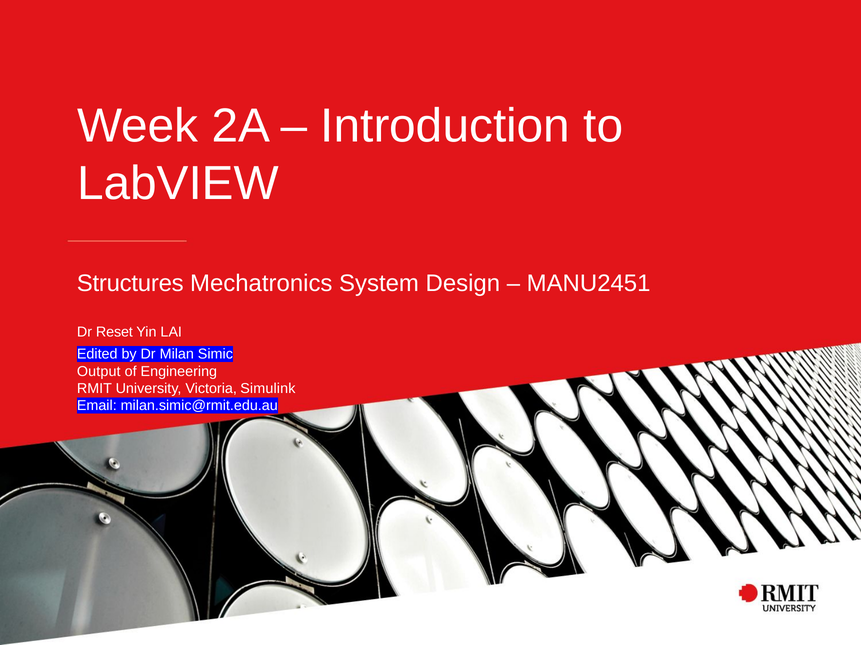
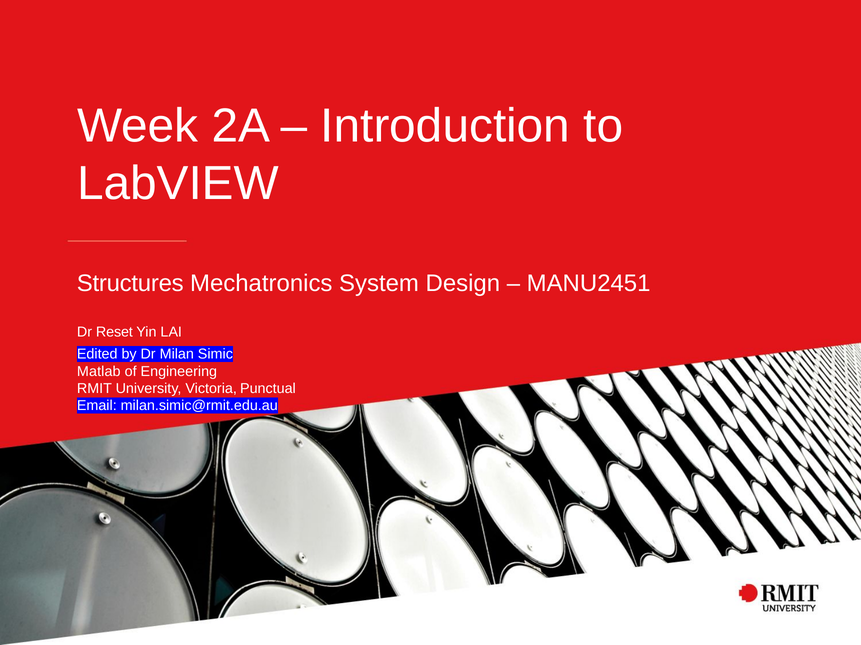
Output: Output -> Matlab
Simulink: Simulink -> Punctual
